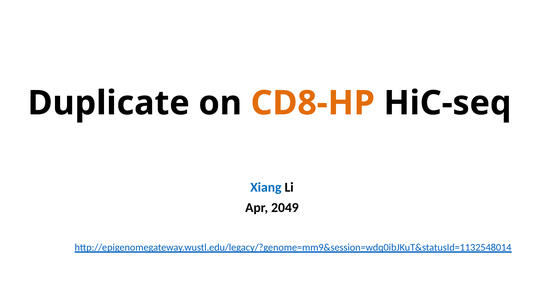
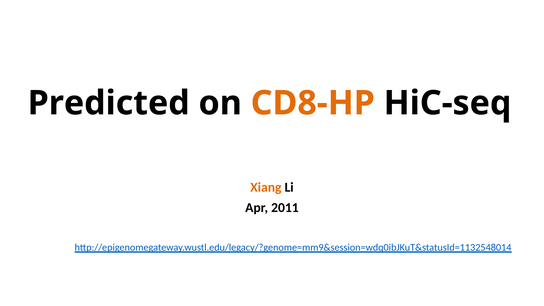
Duplicate: Duplicate -> Predicted
Xiang colour: blue -> orange
2049: 2049 -> 2011
